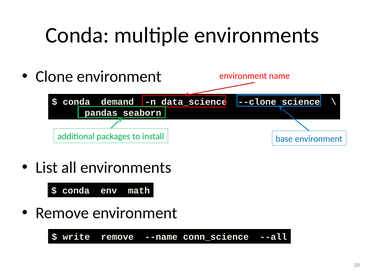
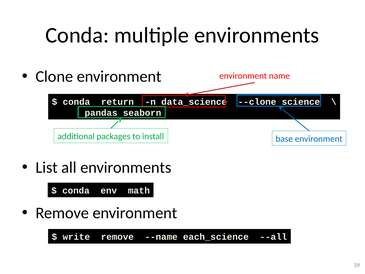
demand: demand -> return
conn_science: conn_science -> each_science
